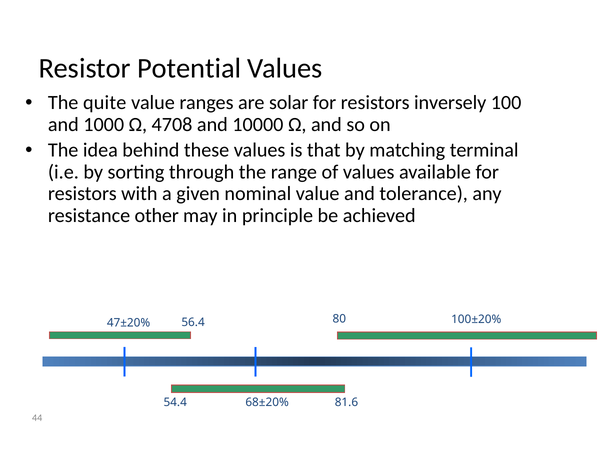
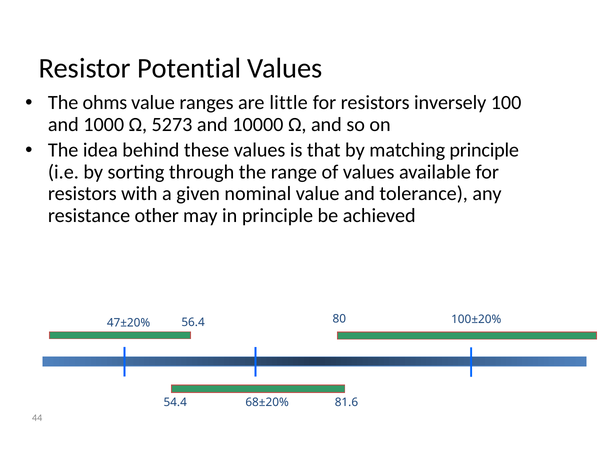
quite: quite -> ohms
solar: solar -> little
4708: 4708 -> 5273
matching terminal: terminal -> principle
